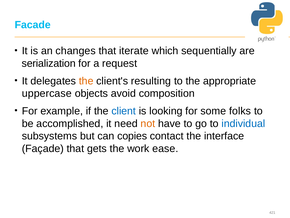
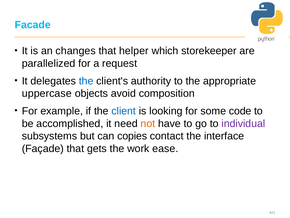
iterate: iterate -> helper
sequentially: sequentially -> storekeeper
serialization: serialization -> parallelized
the at (86, 81) colour: orange -> blue
resulting: resulting -> authority
folks: folks -> code
individual colour: blue -> purple
